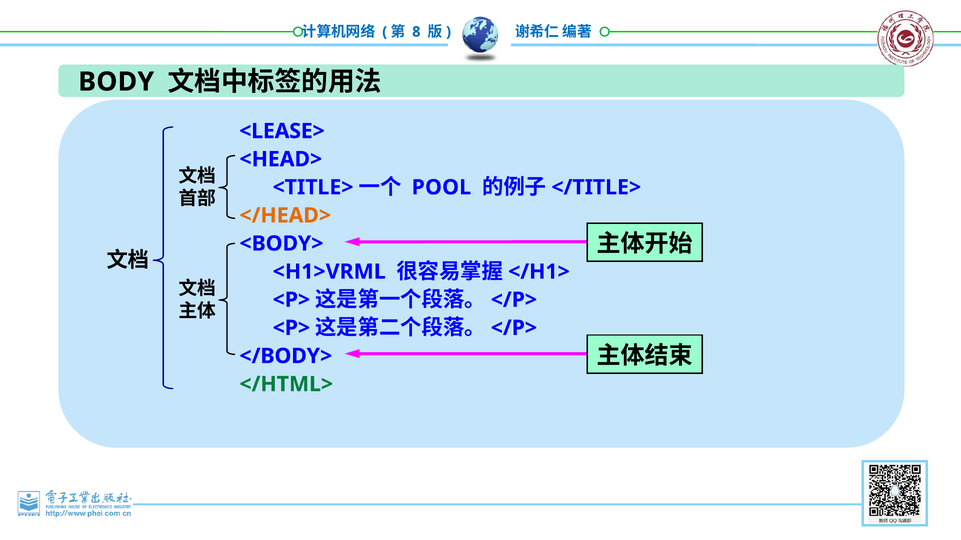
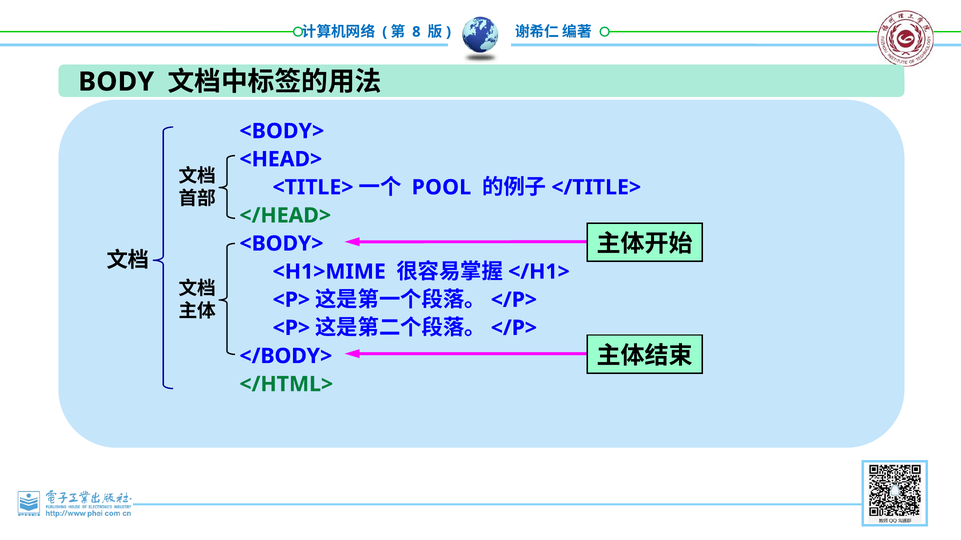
<LEASE> at (282, 131): <LEASE> -> <BODY>
</HEAD> colour: orange -> green
<H1>VRML: <H1>VRML -> <H1>MIME
